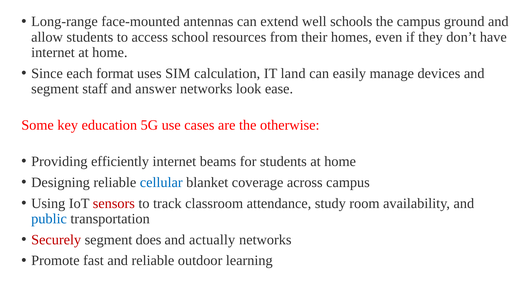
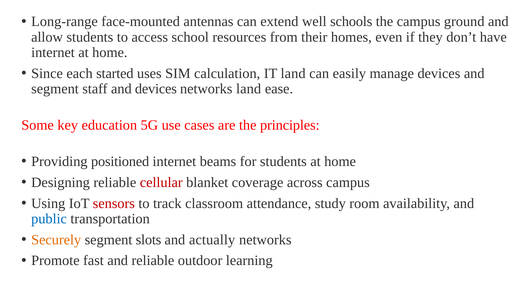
format: format -> started
and answer: answer -> devices
networks look: look -> land
otherwise: otherwise -> principles
efficiently: efficiently -> positioned
cellular colour: blue -> red
Securely colour: red -> orange
does: does -> slots
